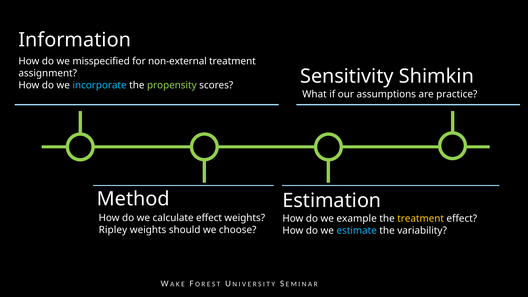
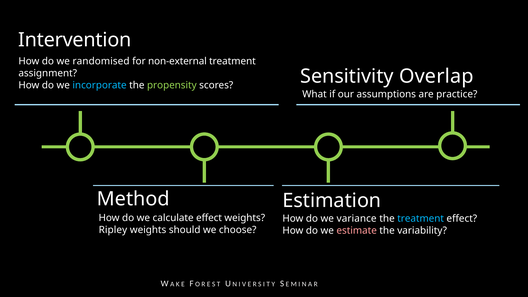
Information: Information -> Intervention
misspecified: misspecified -> randomised
Shimkin: Shimkin -> Overlap
example: example -> variance
treatment at (421, 219) colour: yellow -> light blue
estimate colour: light blue -> pink
